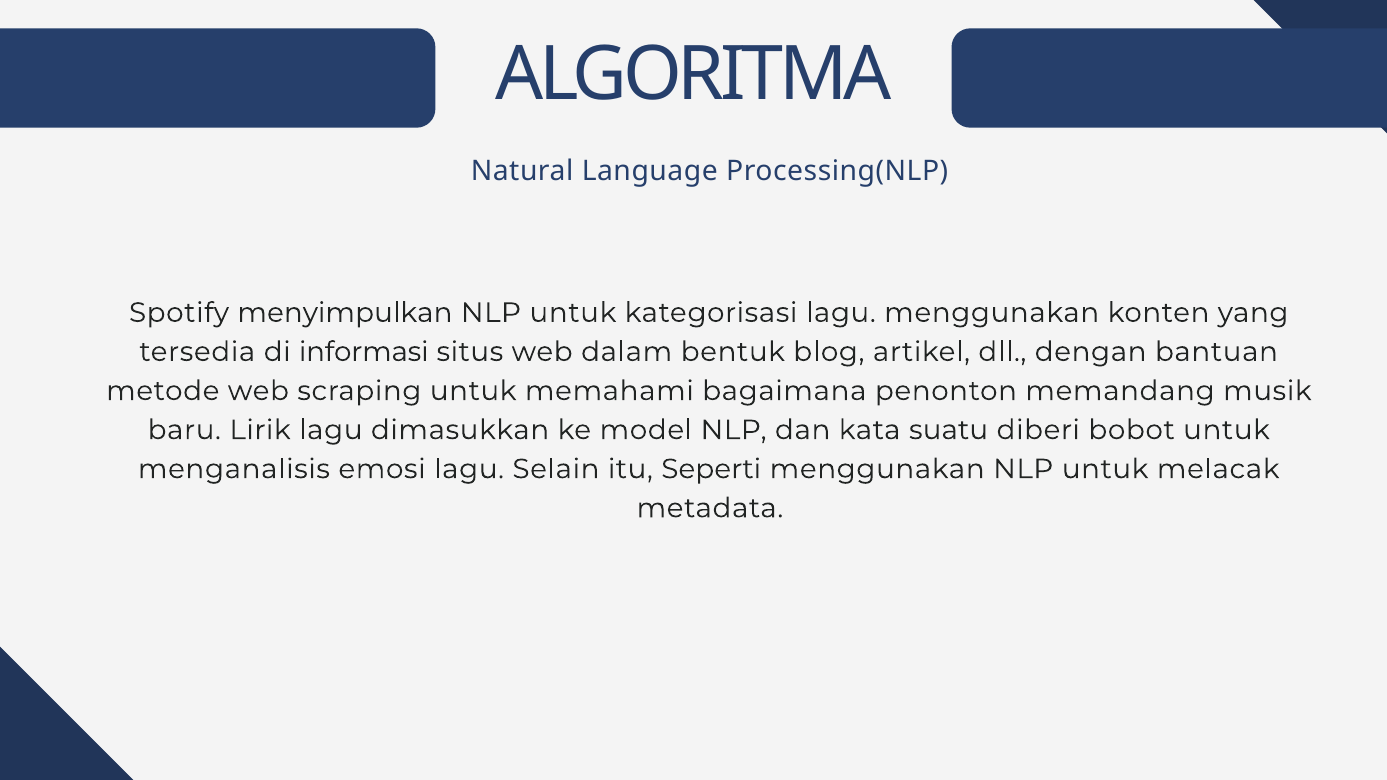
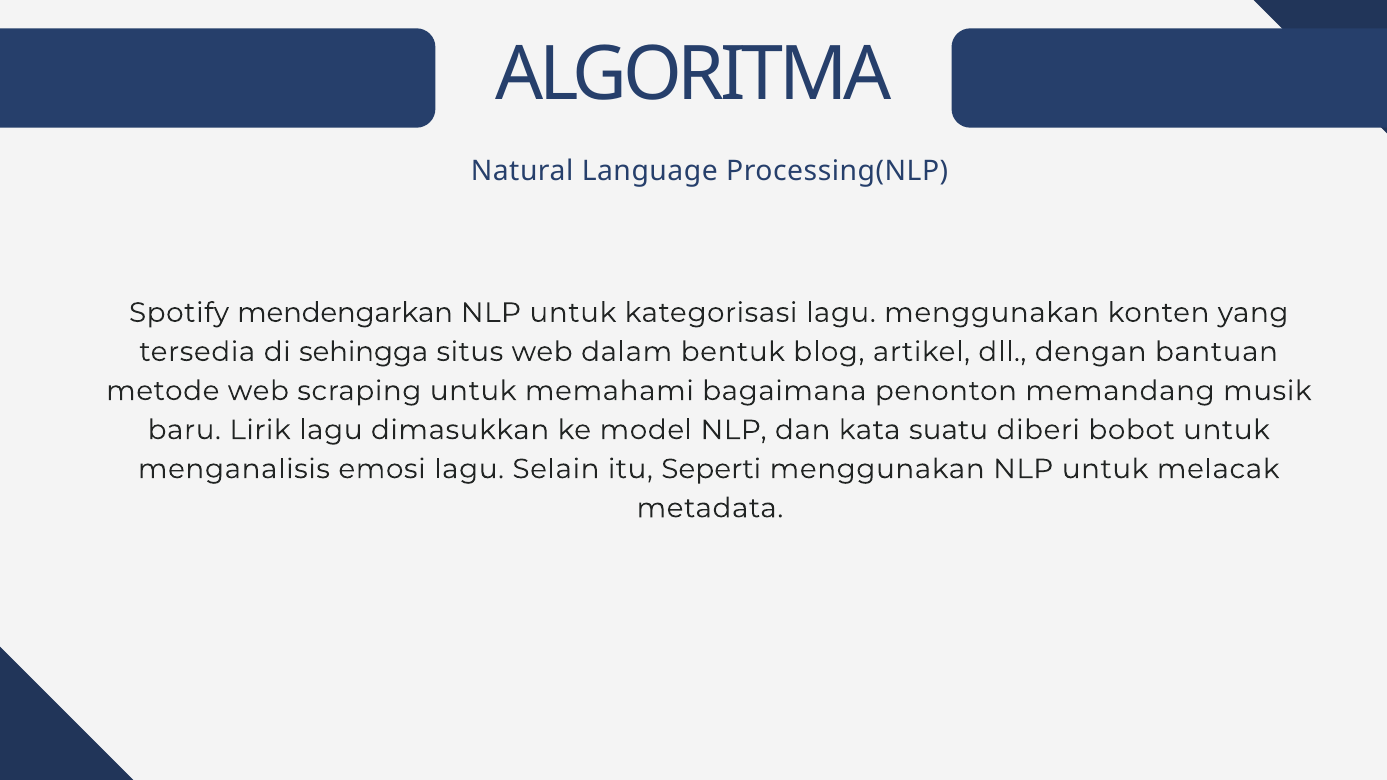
menyimpulkan: menyimpulkan -> mendengarkan
informasi: informasi -> sehingga
